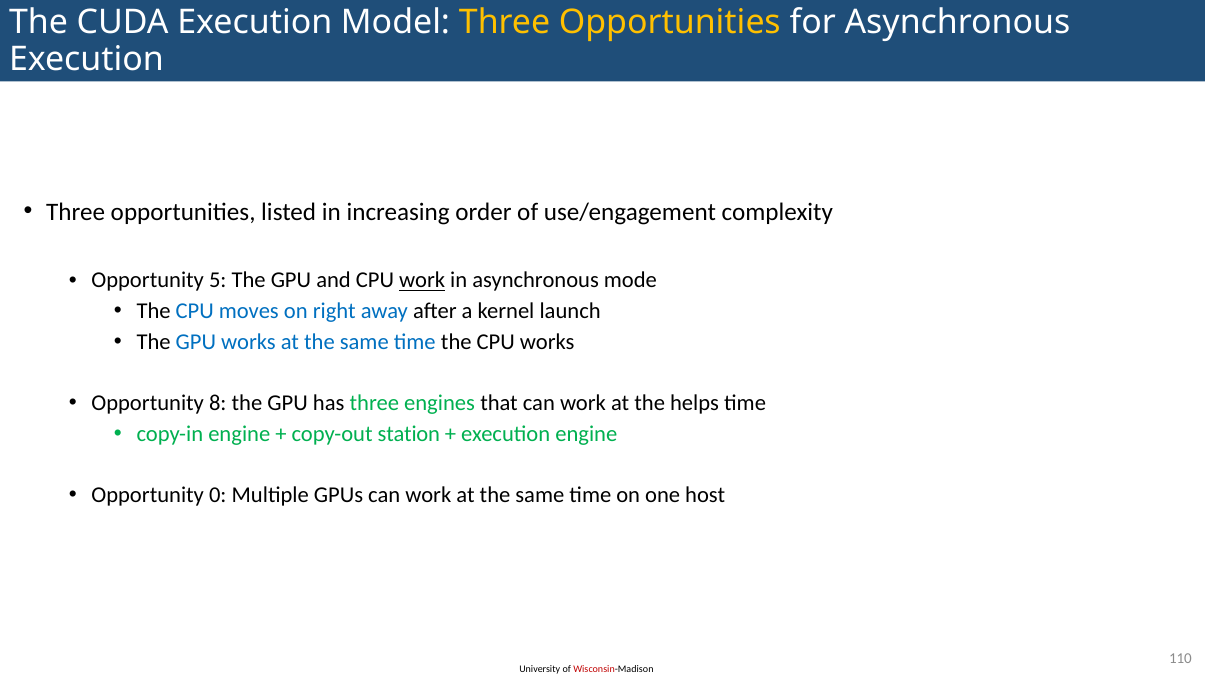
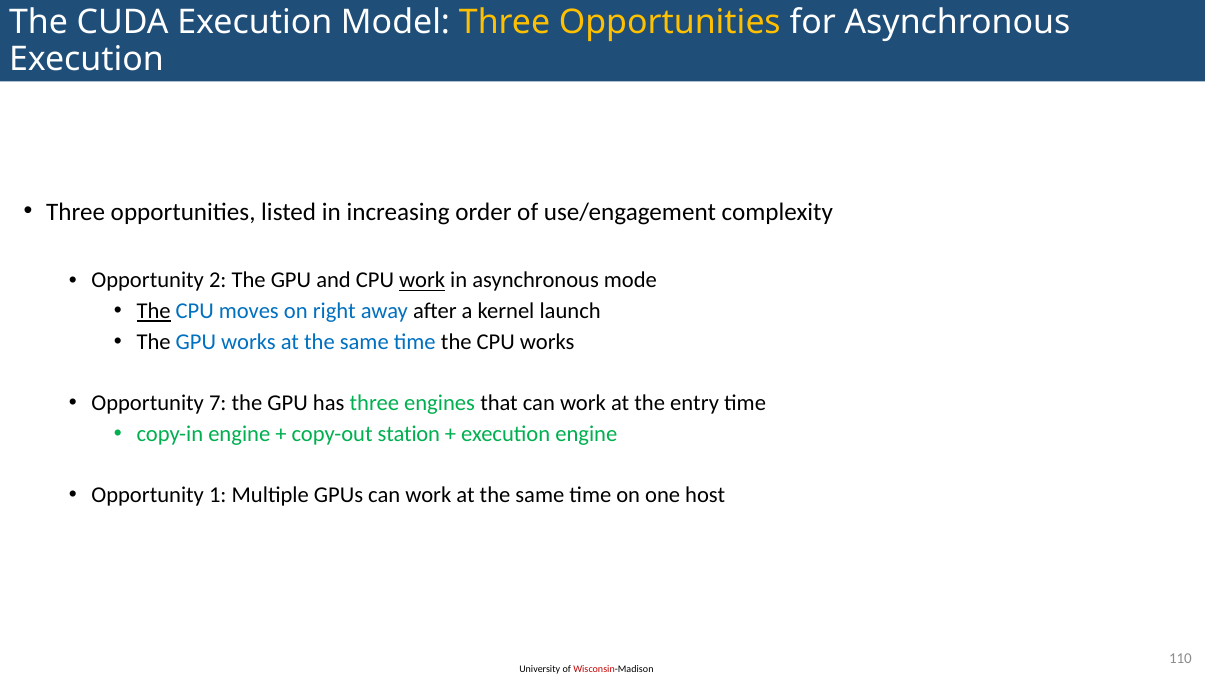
5: 5 -> 2
The at (154, 311) underline: none -> present
8: 8 -> 7
helps: helps -> entry
0: 0 -> 1
